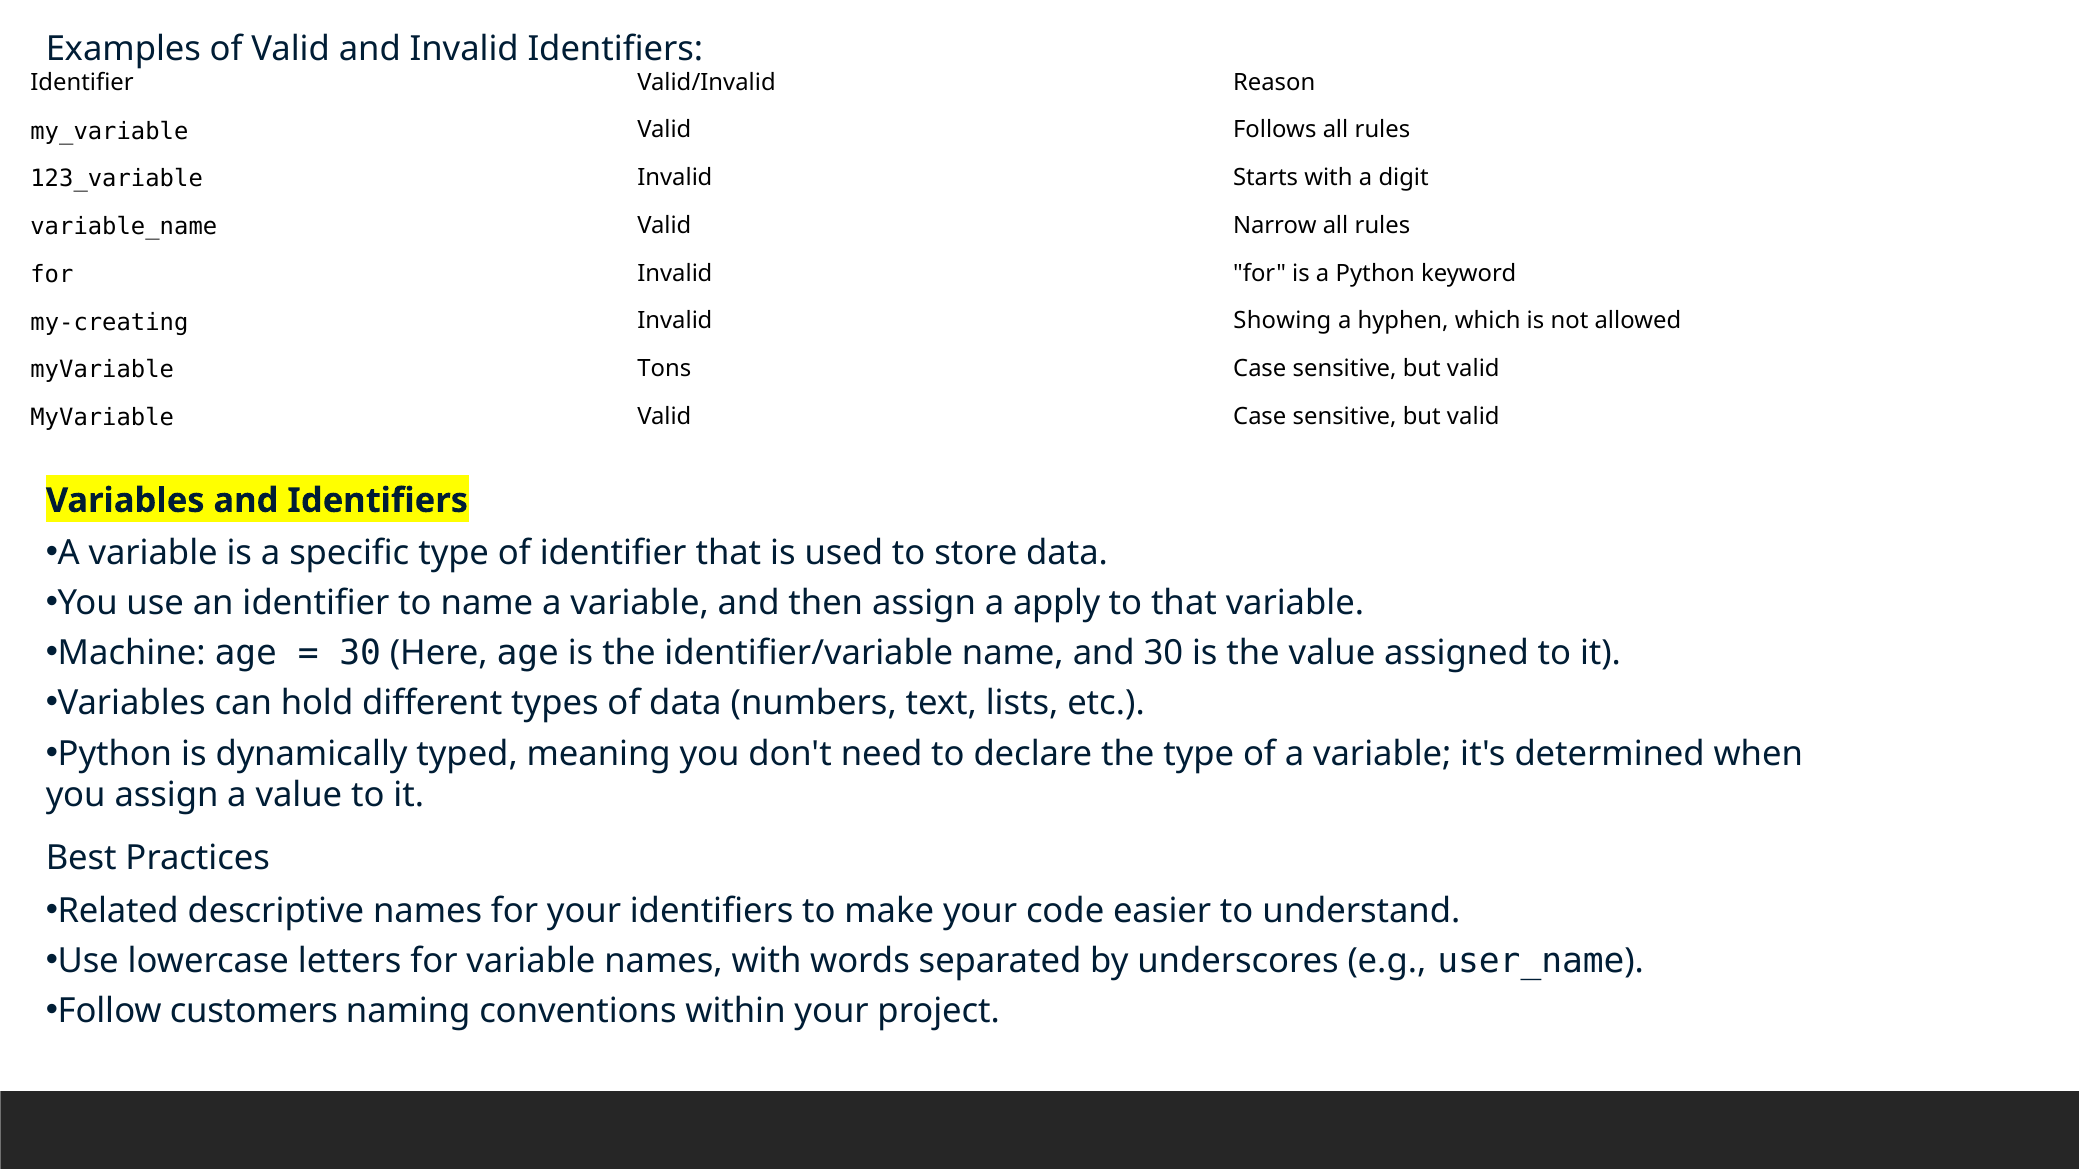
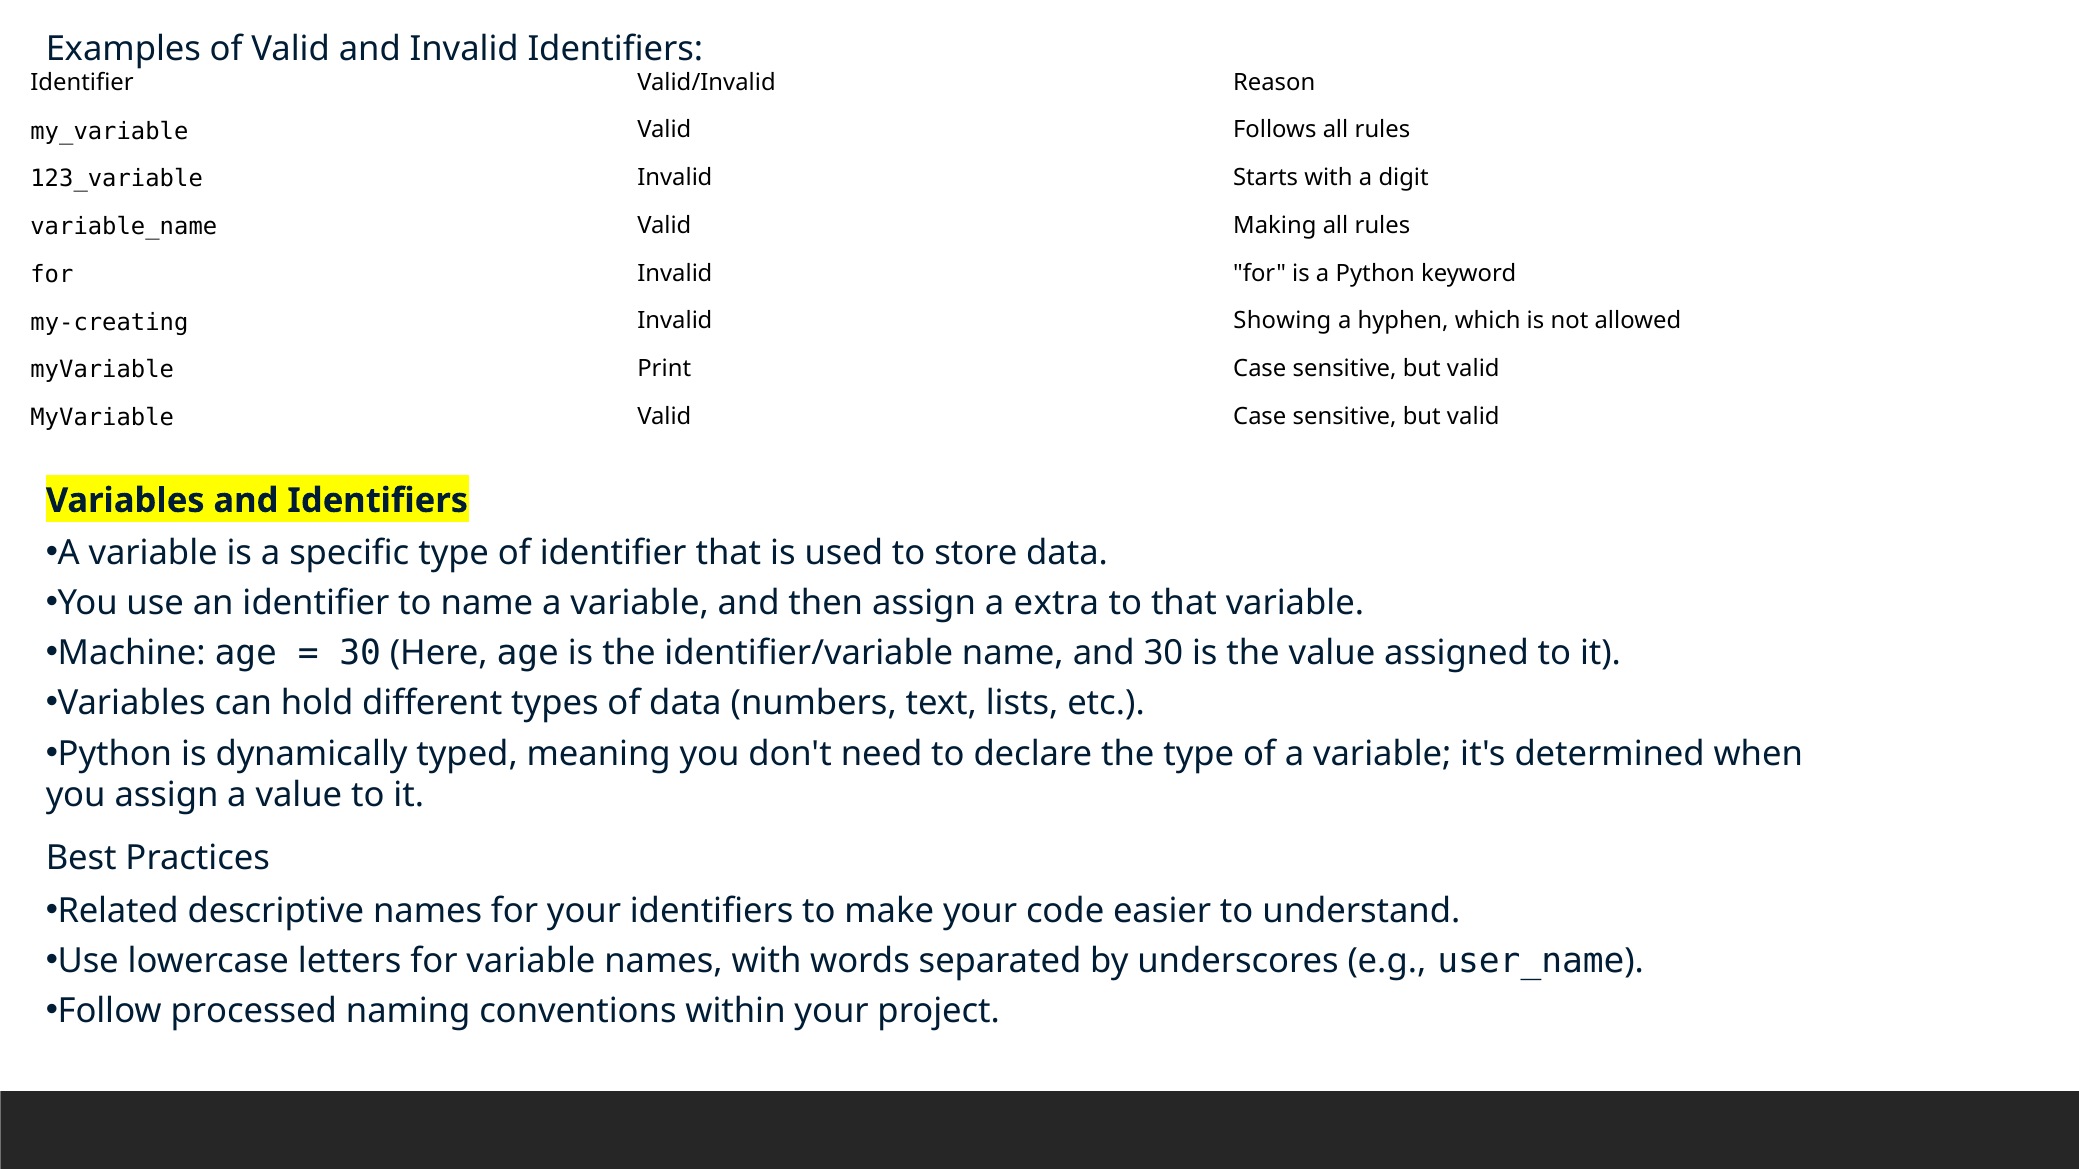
Narrow: Narrow -> Making
Tons: Tons -> Print
apply: apply -> extra
customers: customers -> processed
